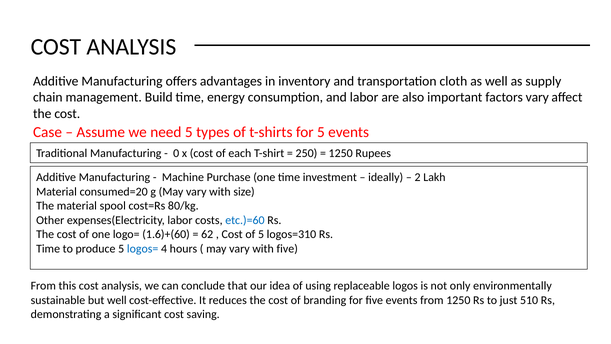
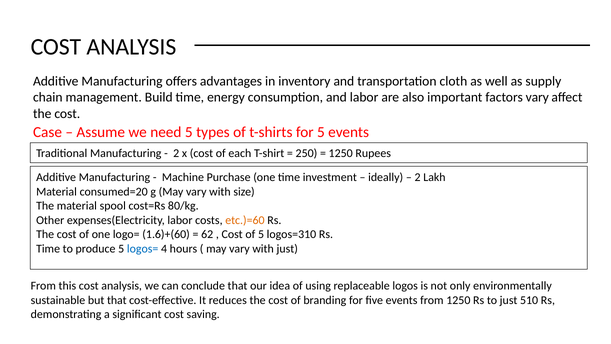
0 at (176, 153): 0 -> 2
etc.)=60 colour: blue -> orange
with five: five -> just
but well: well -> that
